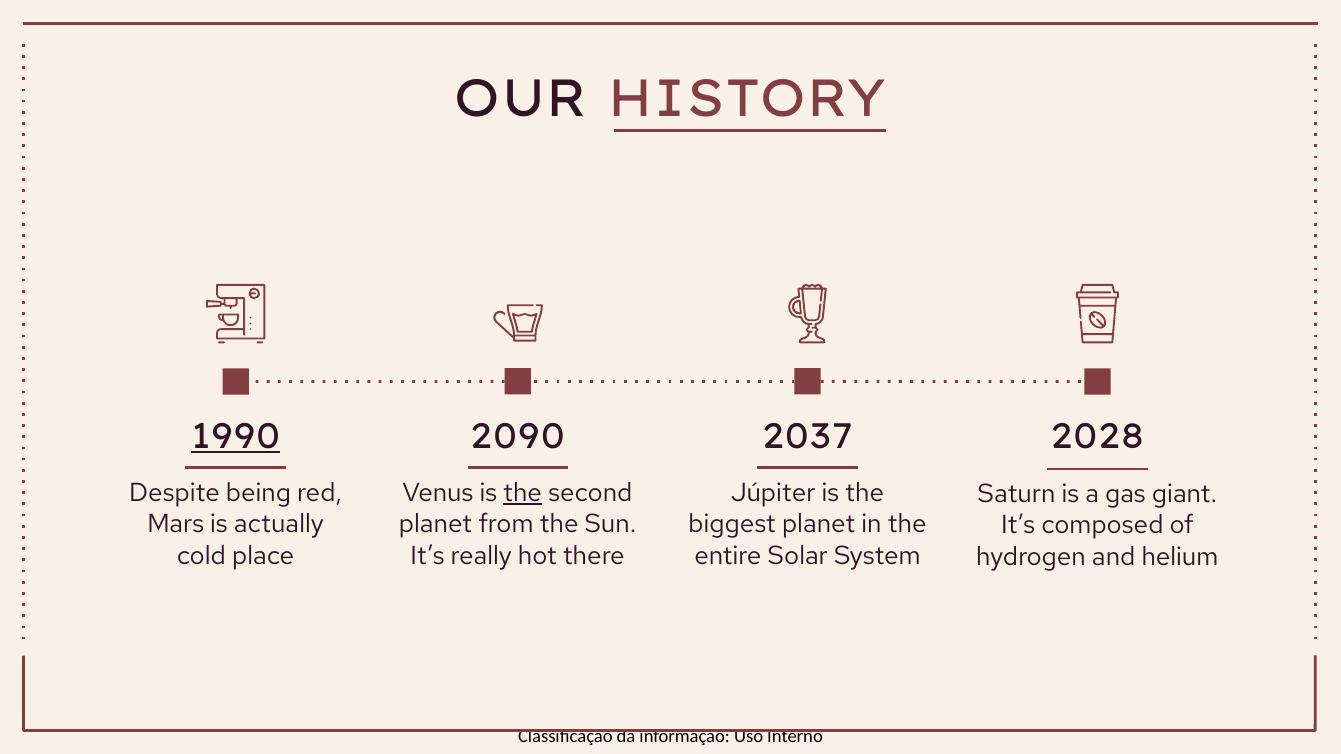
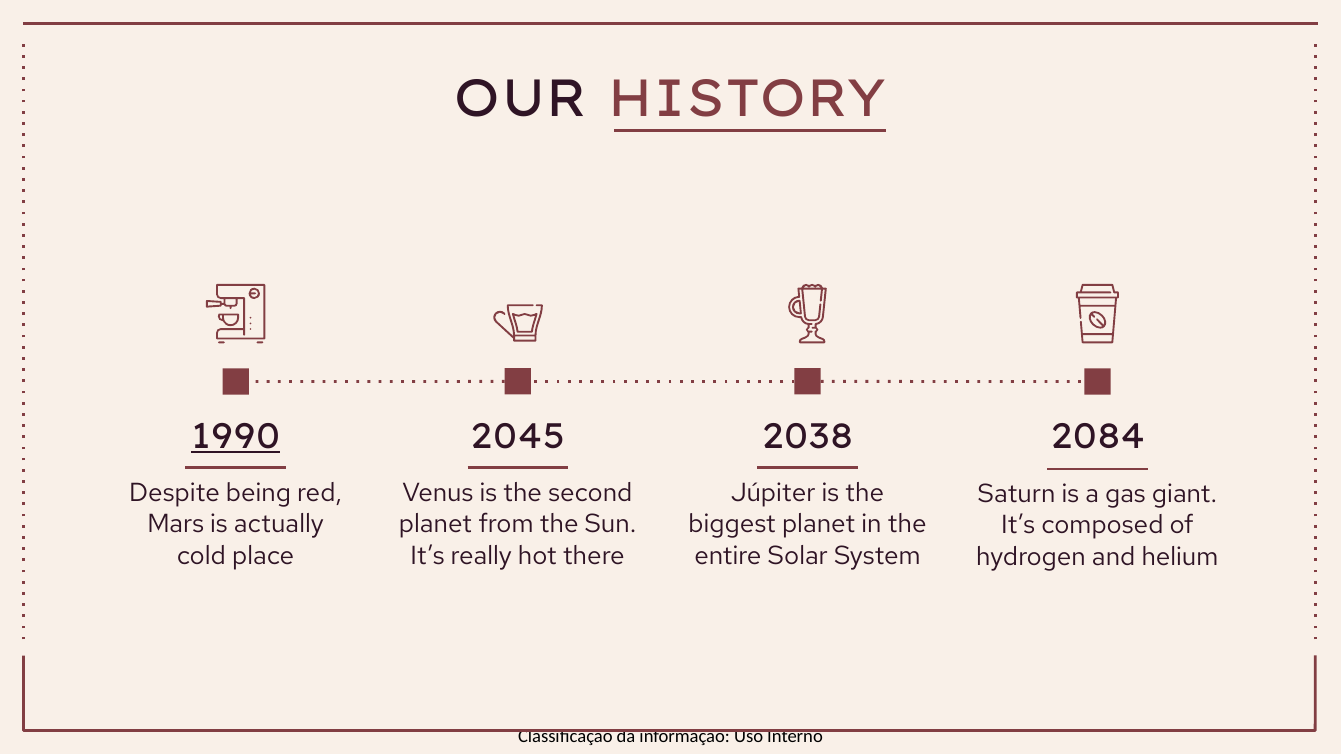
2090: 2090 -> 2045
2037: 2037 -> 2038
2028: 2028 -> 2084
the at (523, 493) underline: present -> none
